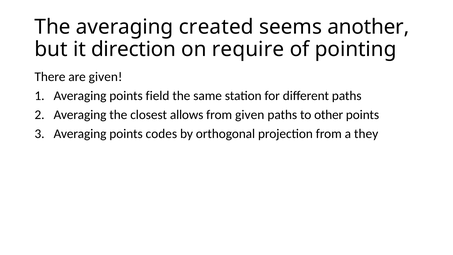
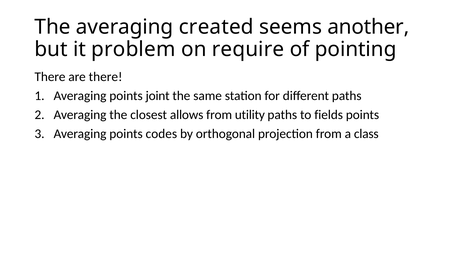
direction: direction -> problem
are given: given -> there
field: field -> joint
from given: given -> utility
other: other -> fields
they: they -> class
